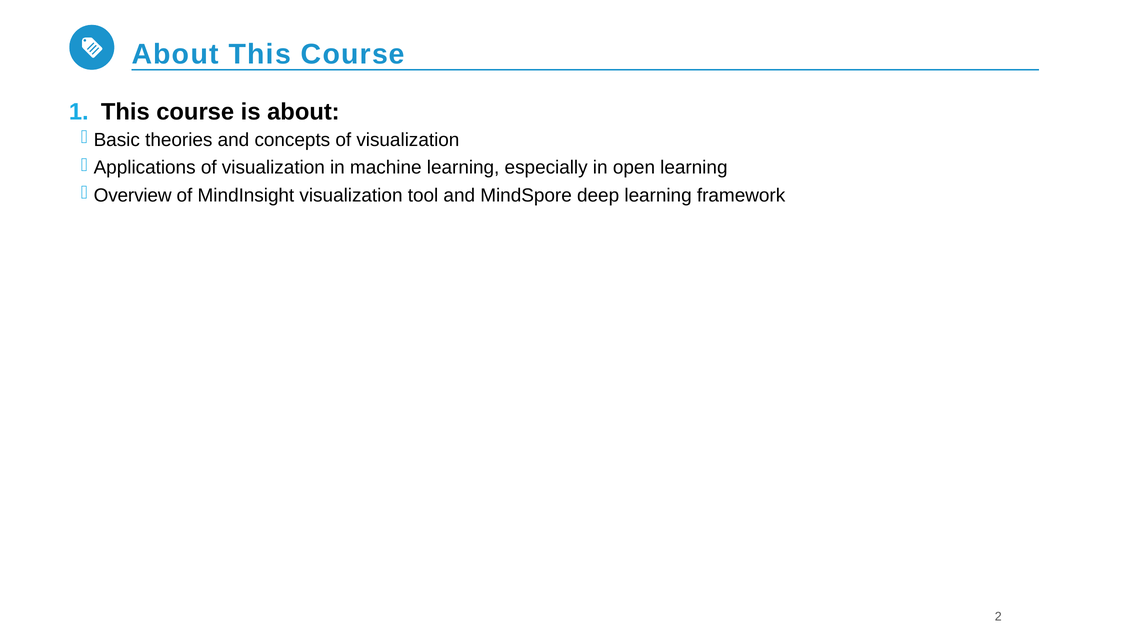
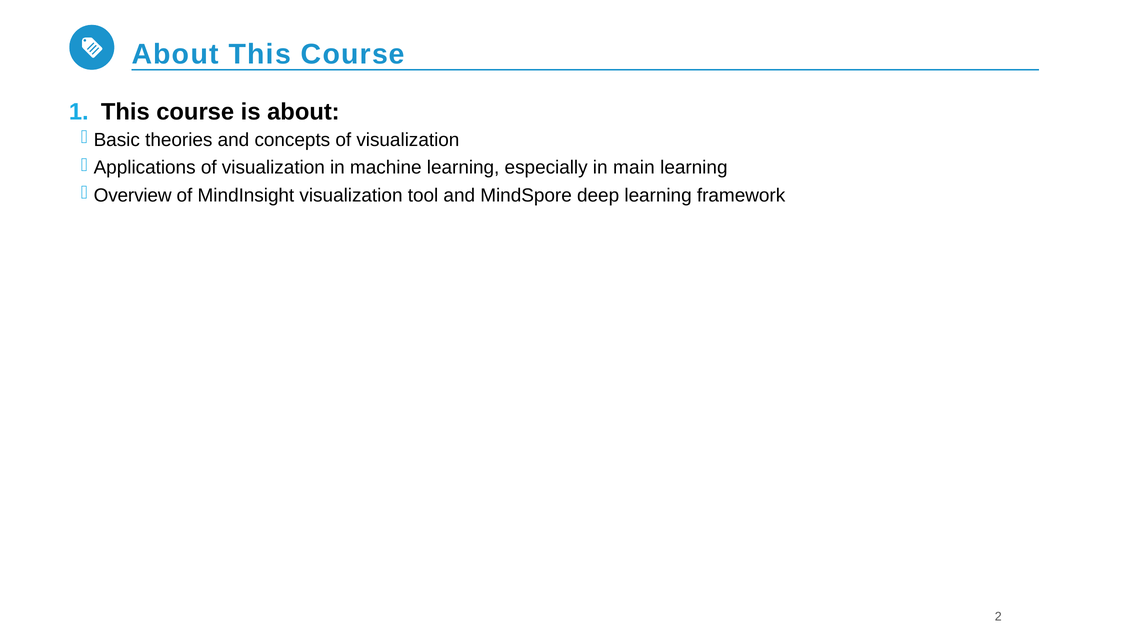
open: open -> main
